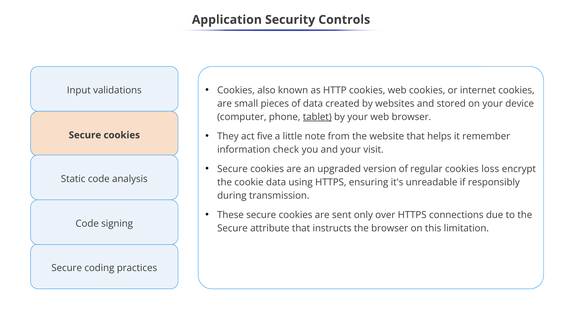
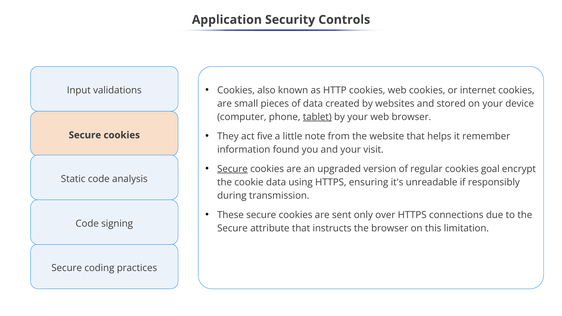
check: check -> found
Secure at (232, 169) underline: none -> present
loss: loss -> goal
